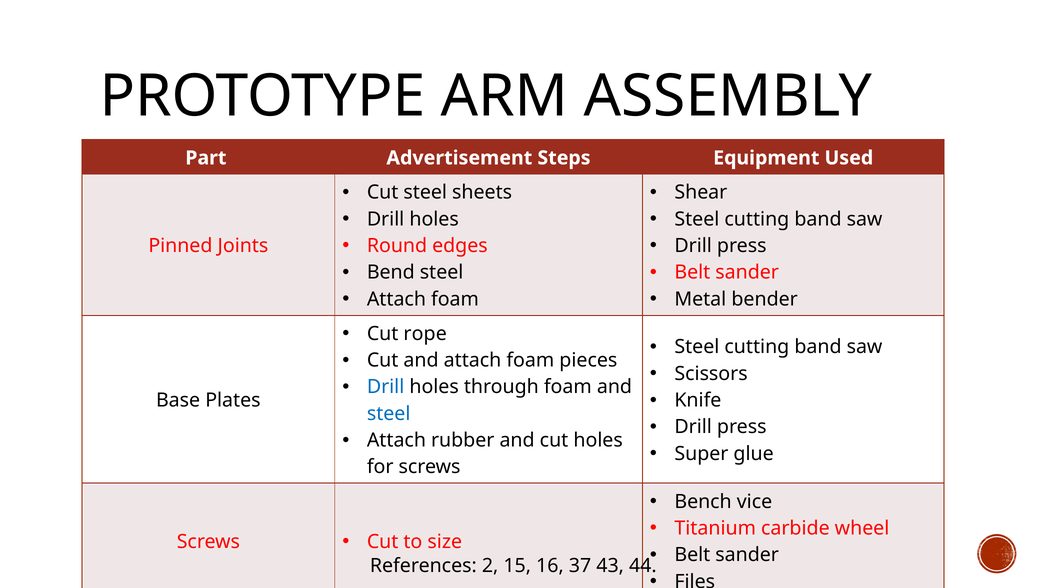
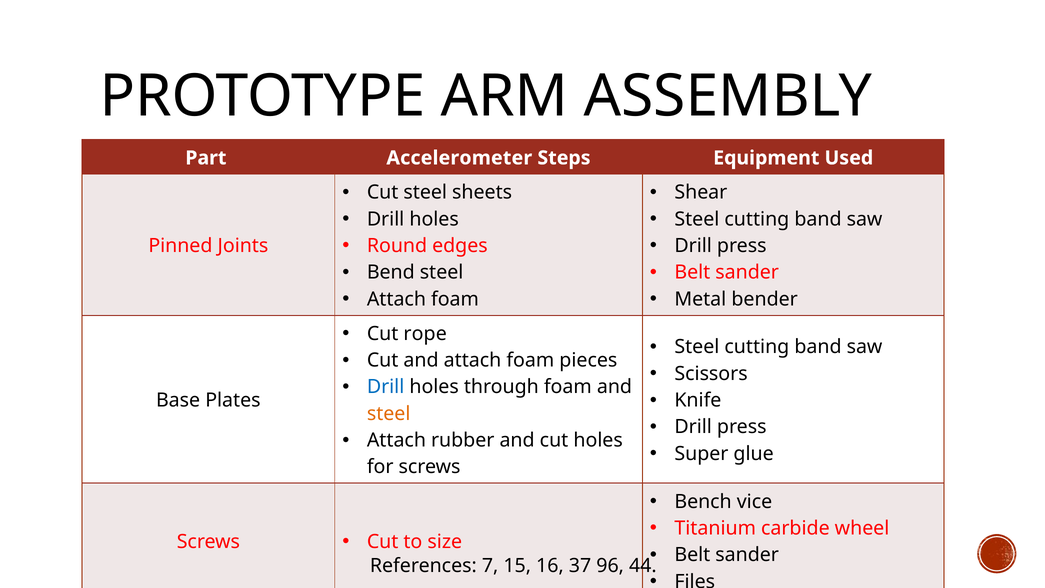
Advertisement: Advertisement -> Accelerometer
steel at (389, 414) colour: blue -> orange
2: 2 -> 7
43: 43 -> 96
